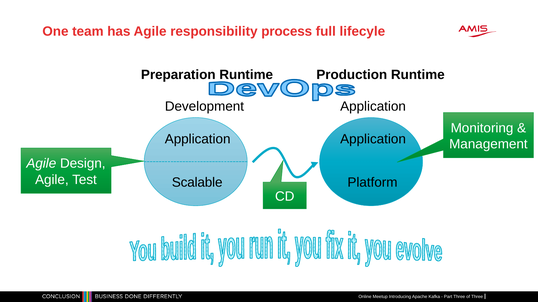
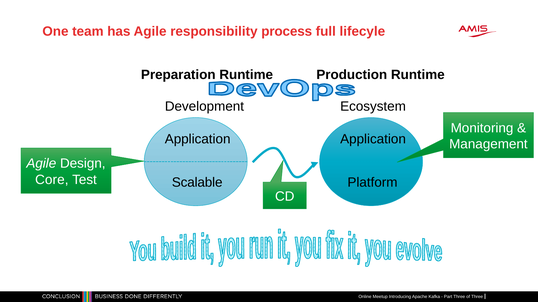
Application at (373, 107): Application -> Ecosystem
Agile at (52, 180): Agile -> Core
